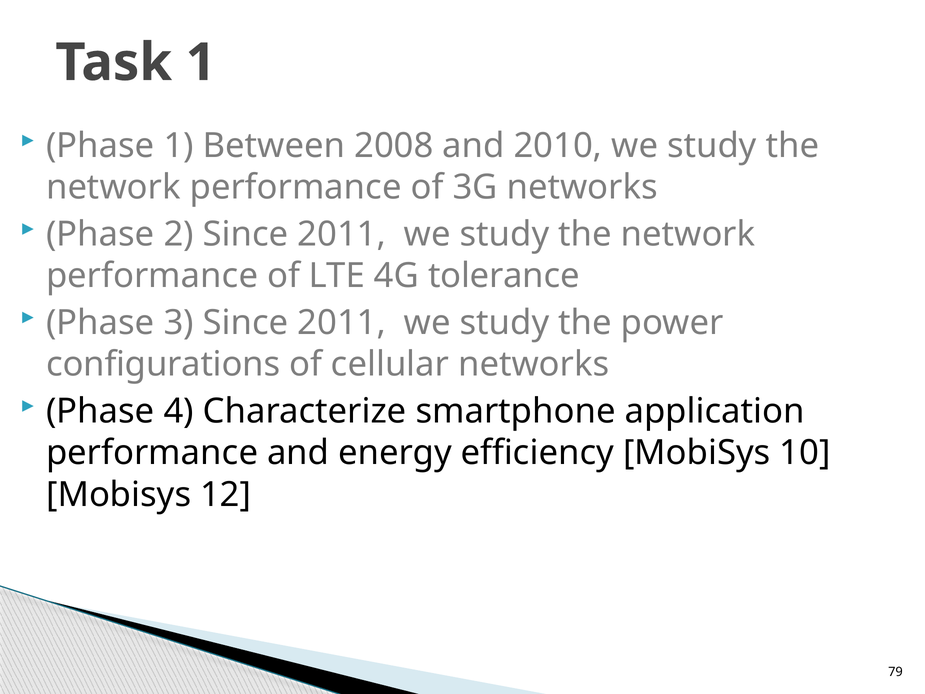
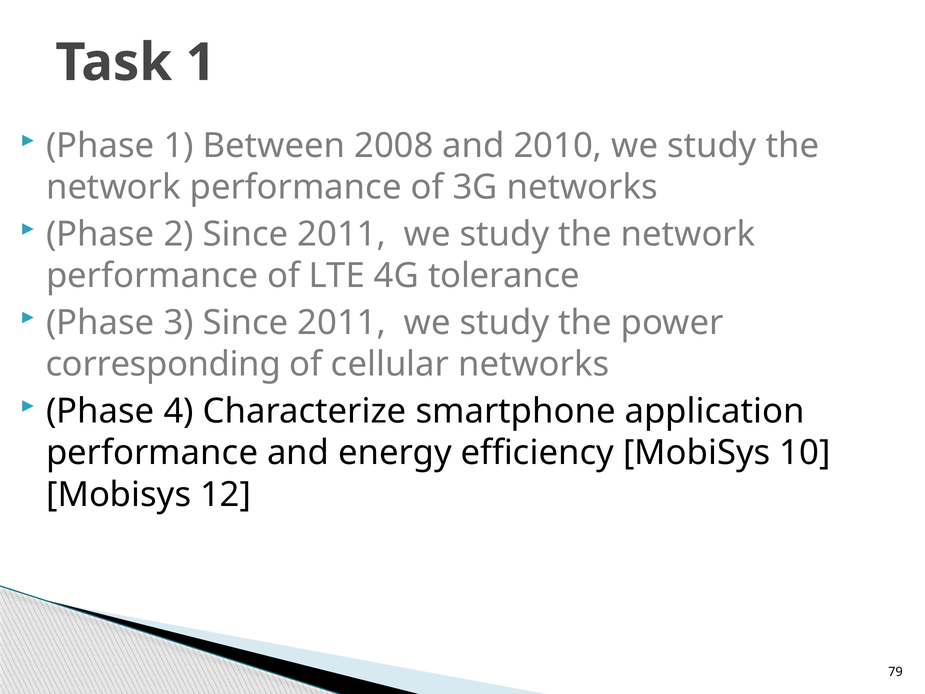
configurations: configurations -> corresponding
